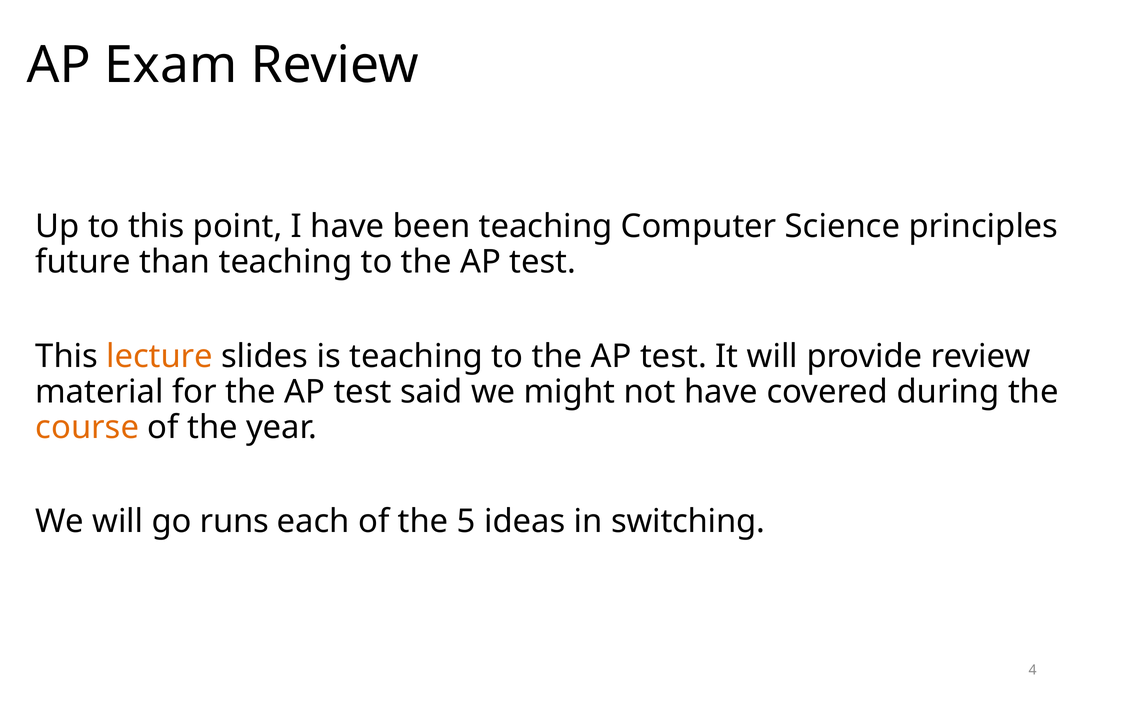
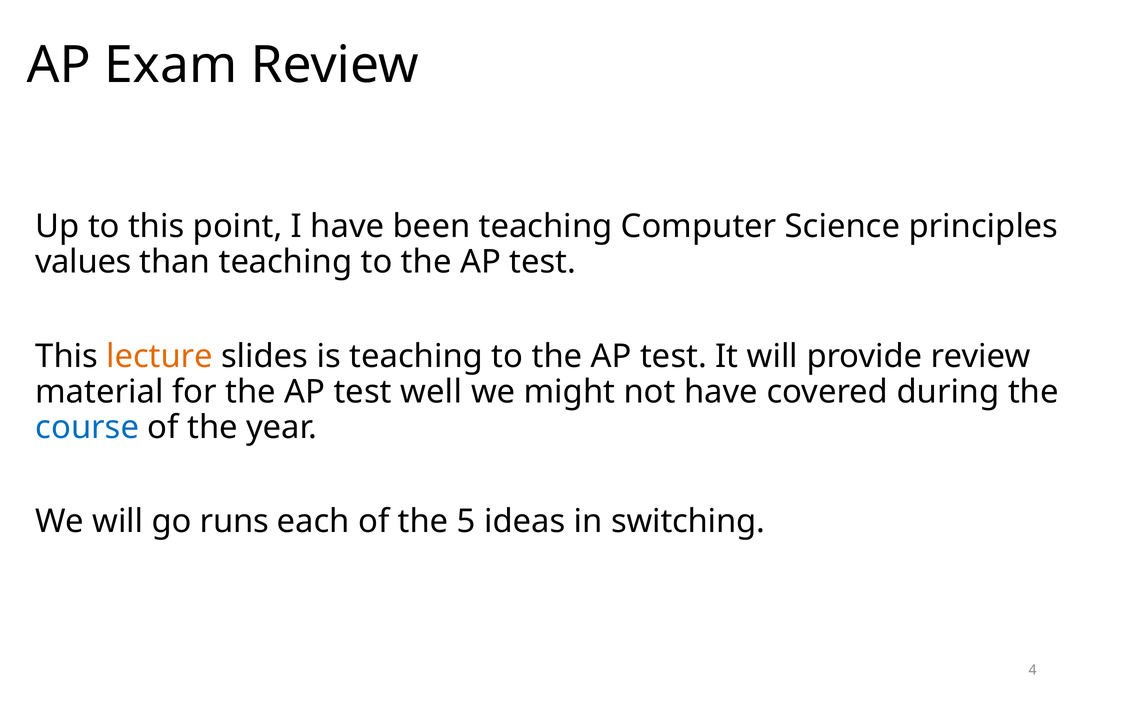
future: future -> values
said: said -> well
course colour: orange -> blue
